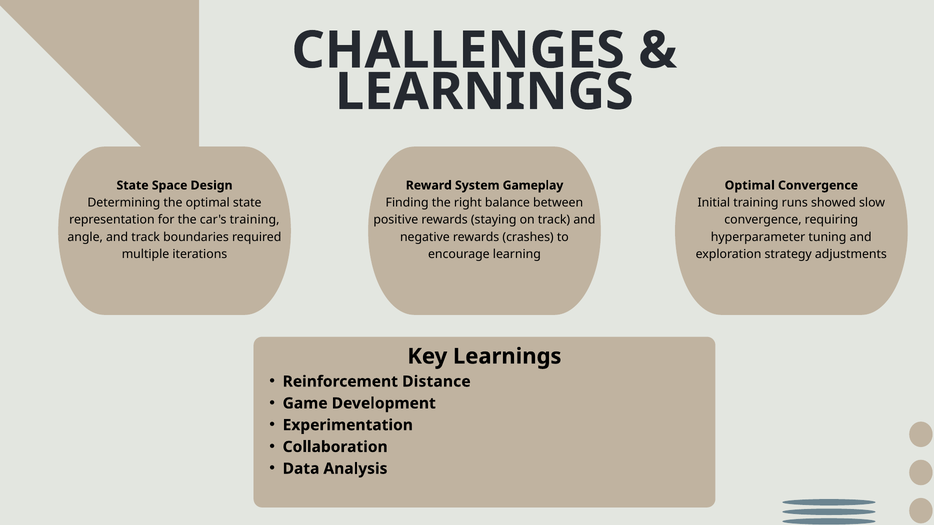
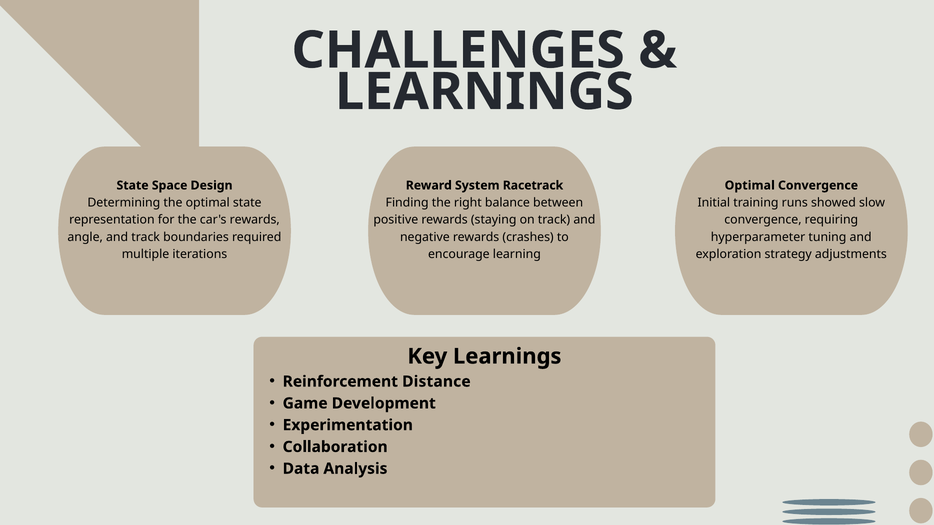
Gameplay: Gameplay -> Racetrack
car's training: training -> rewards
